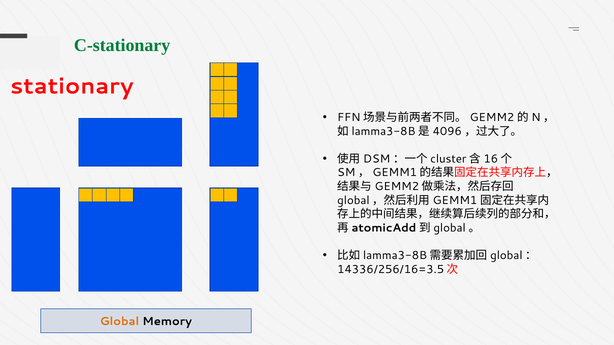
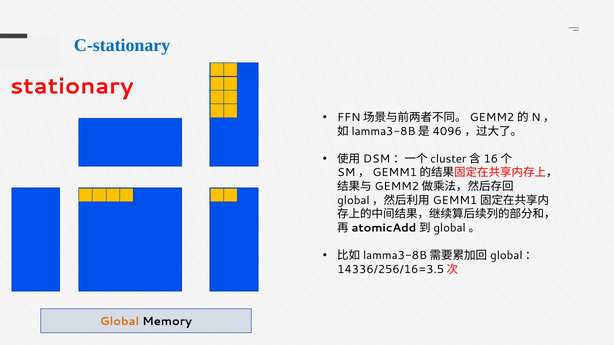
C-stationary colour: green -> blue
